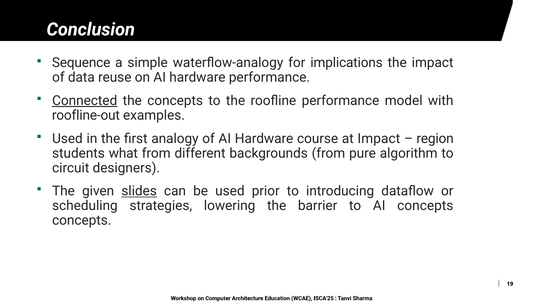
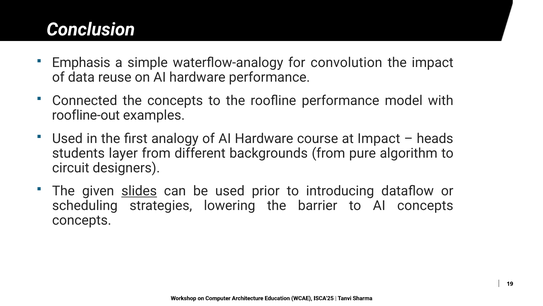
Sequence: Sequence -> Emphasis
implications: implications -> convolution
Connected underline: present -> none
region: region -> heads
what: what -> layer
